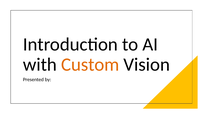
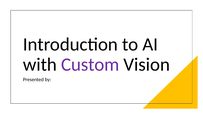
Custom colour: orange -> purple
